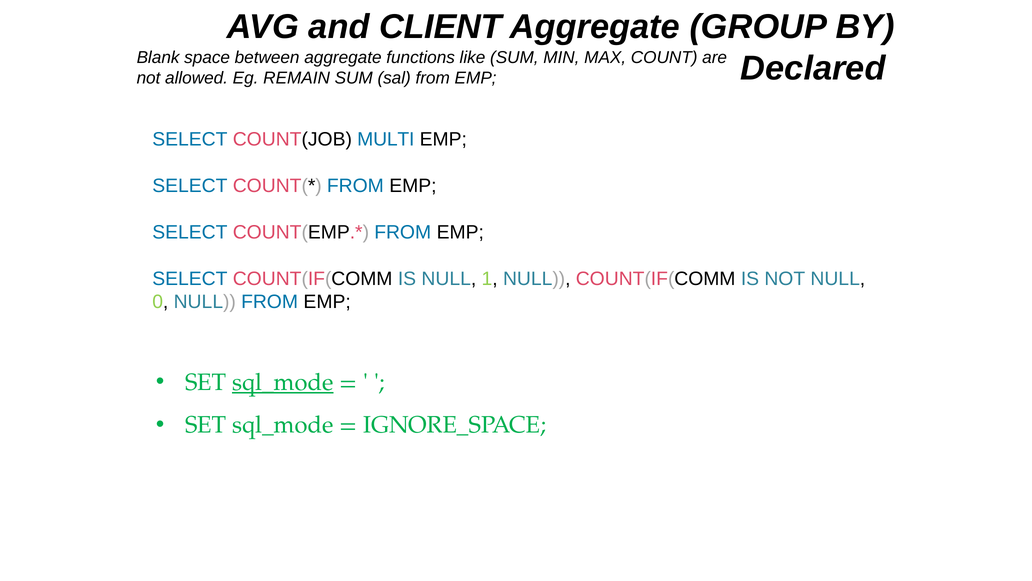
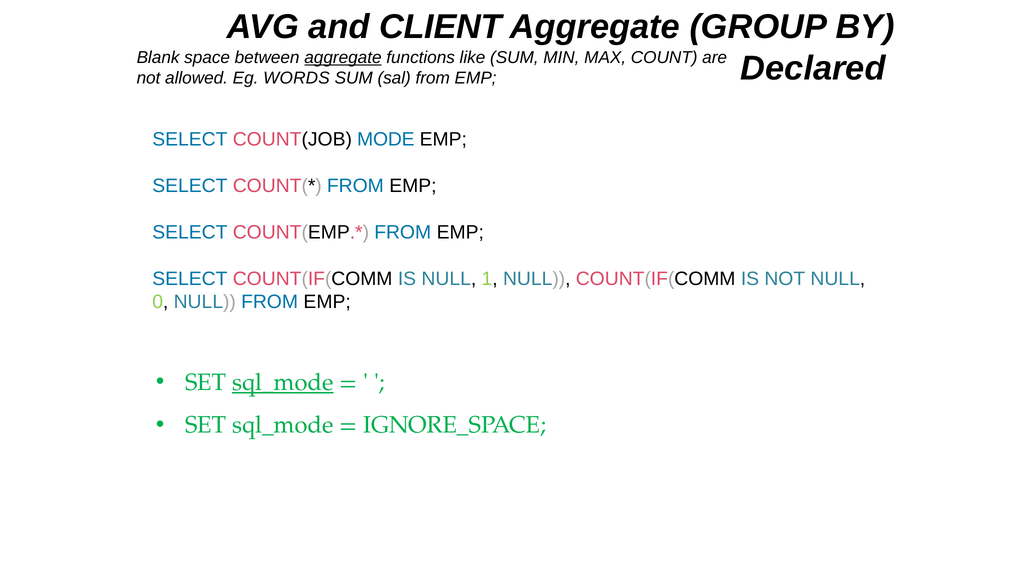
aggregate at (343, 58) underline: none -> present
REMAIN: REMAIN -> WORDS
MULTI: MULTI -> MODE
